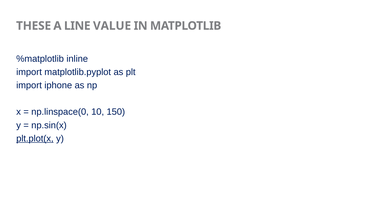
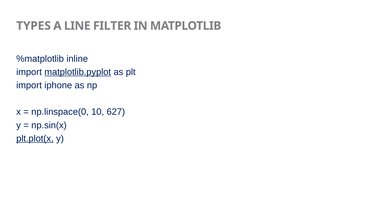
THESE: THESE -> TYPES
VALUE: VALUE -> FILTER
matplotlib.pyplot underline: none -> present
150: 150 -> 627
